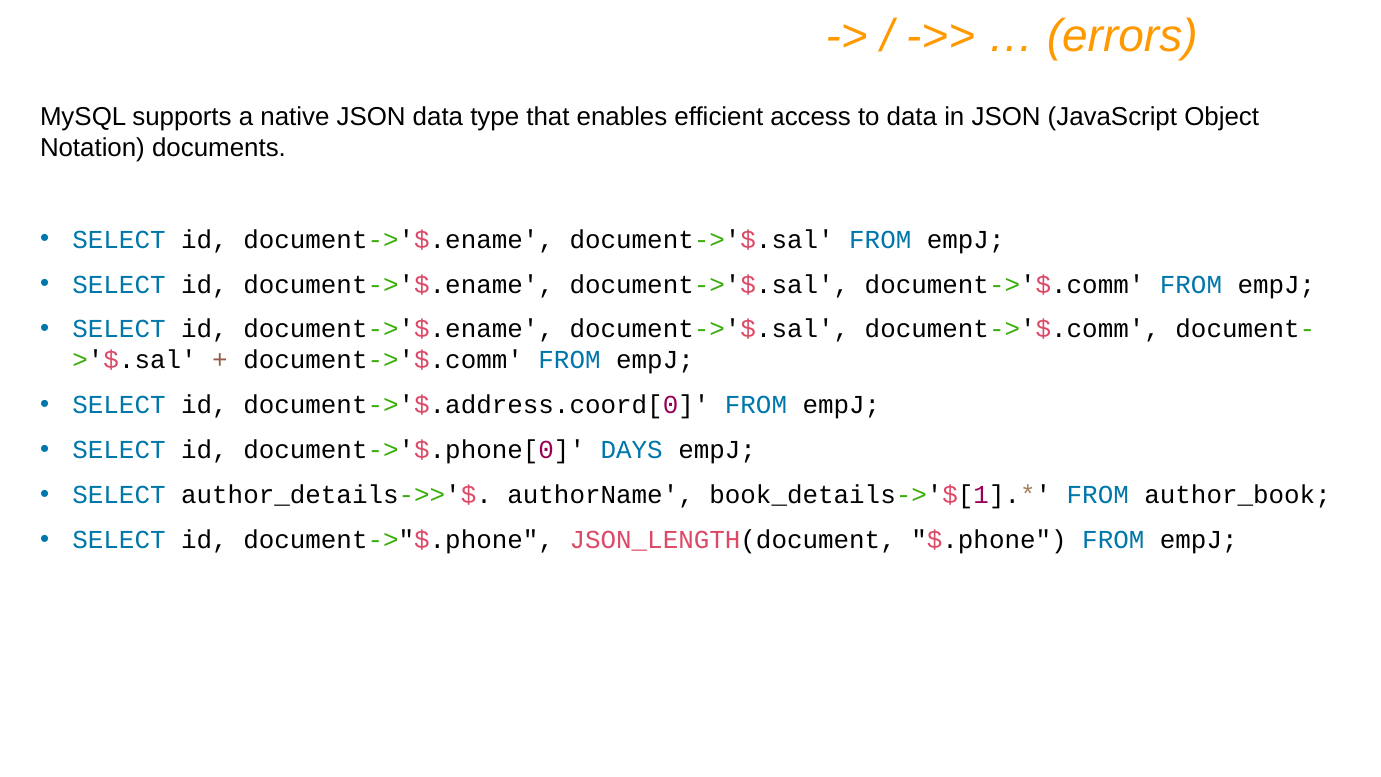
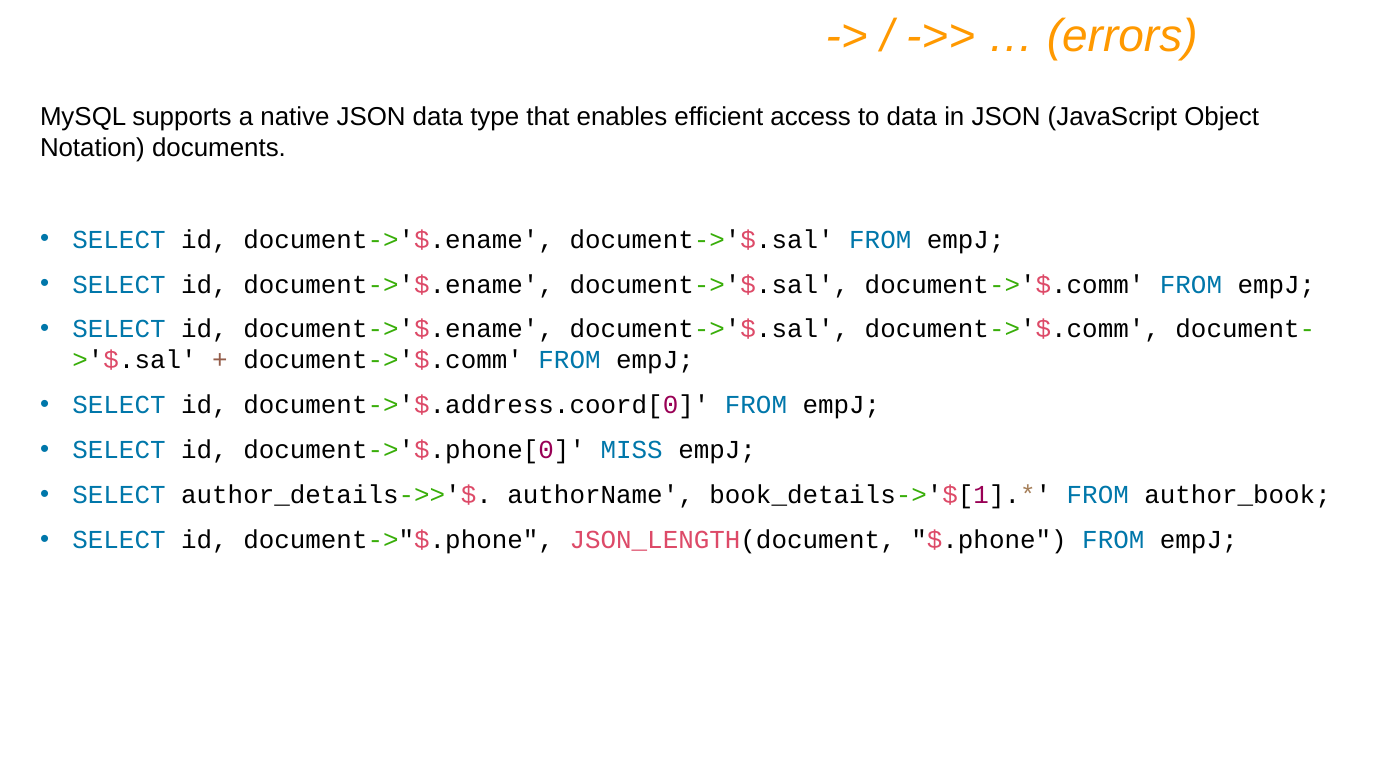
DAYS: DAYS -> MISS
